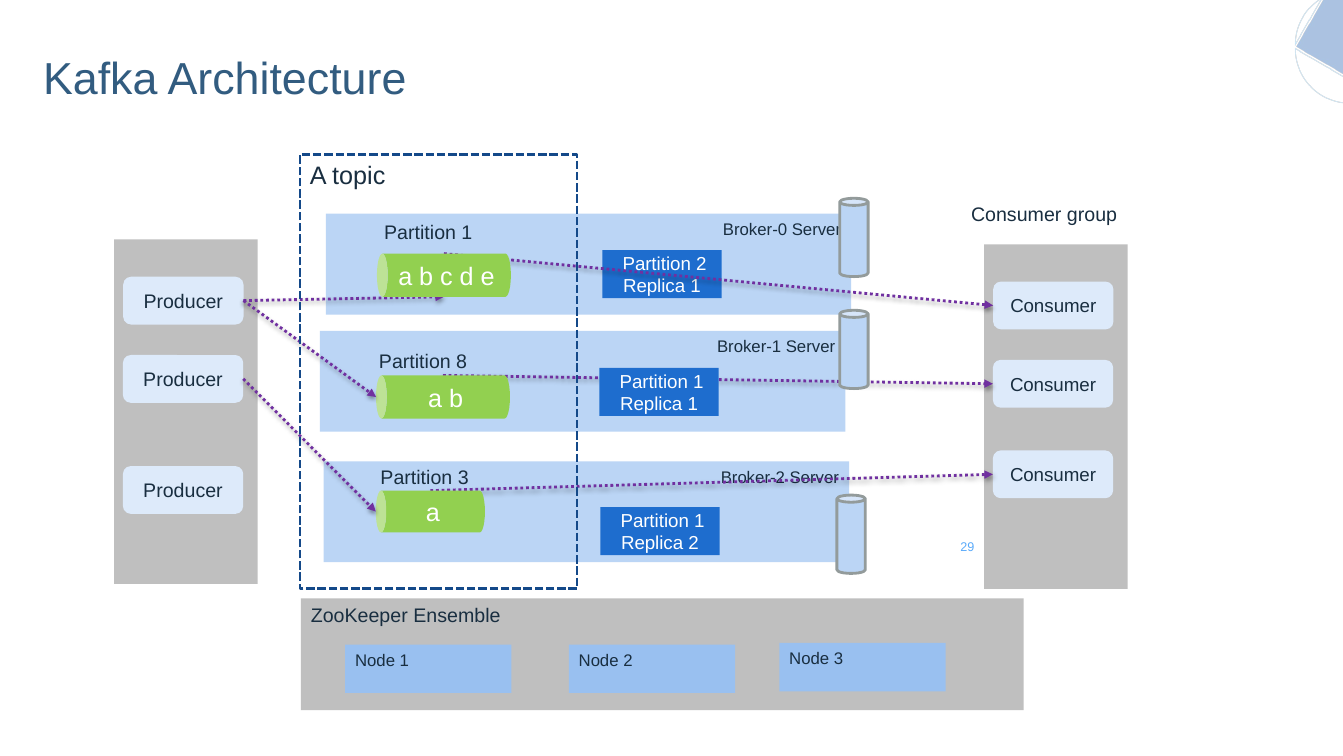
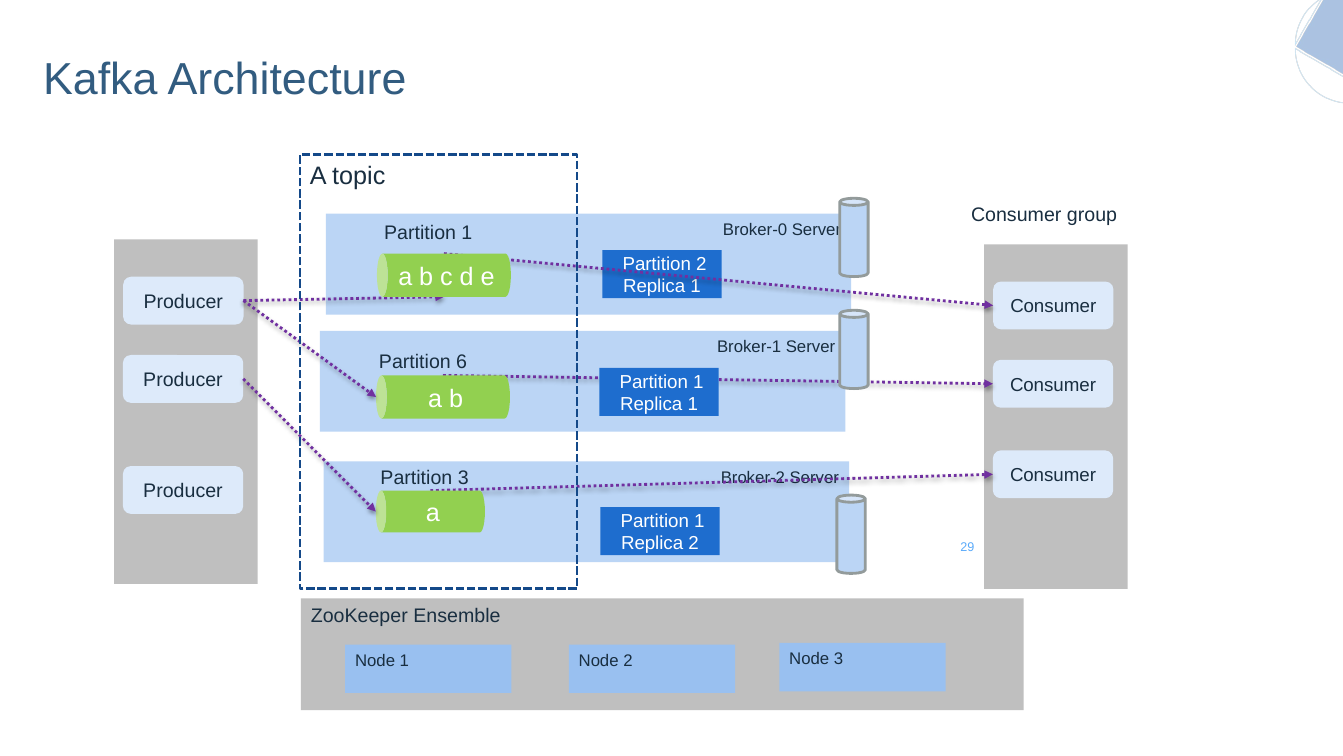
8: 8 -> 6
